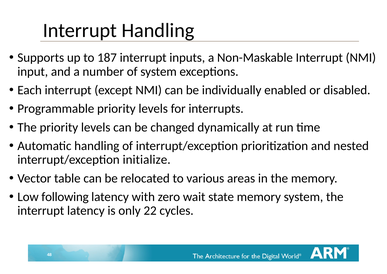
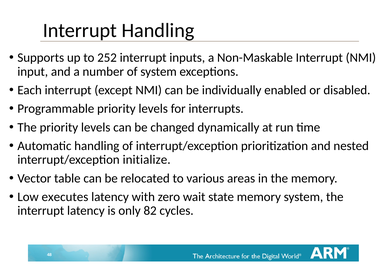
187: 187 -> 252
following: following -> executes
22: 22 -> 82
